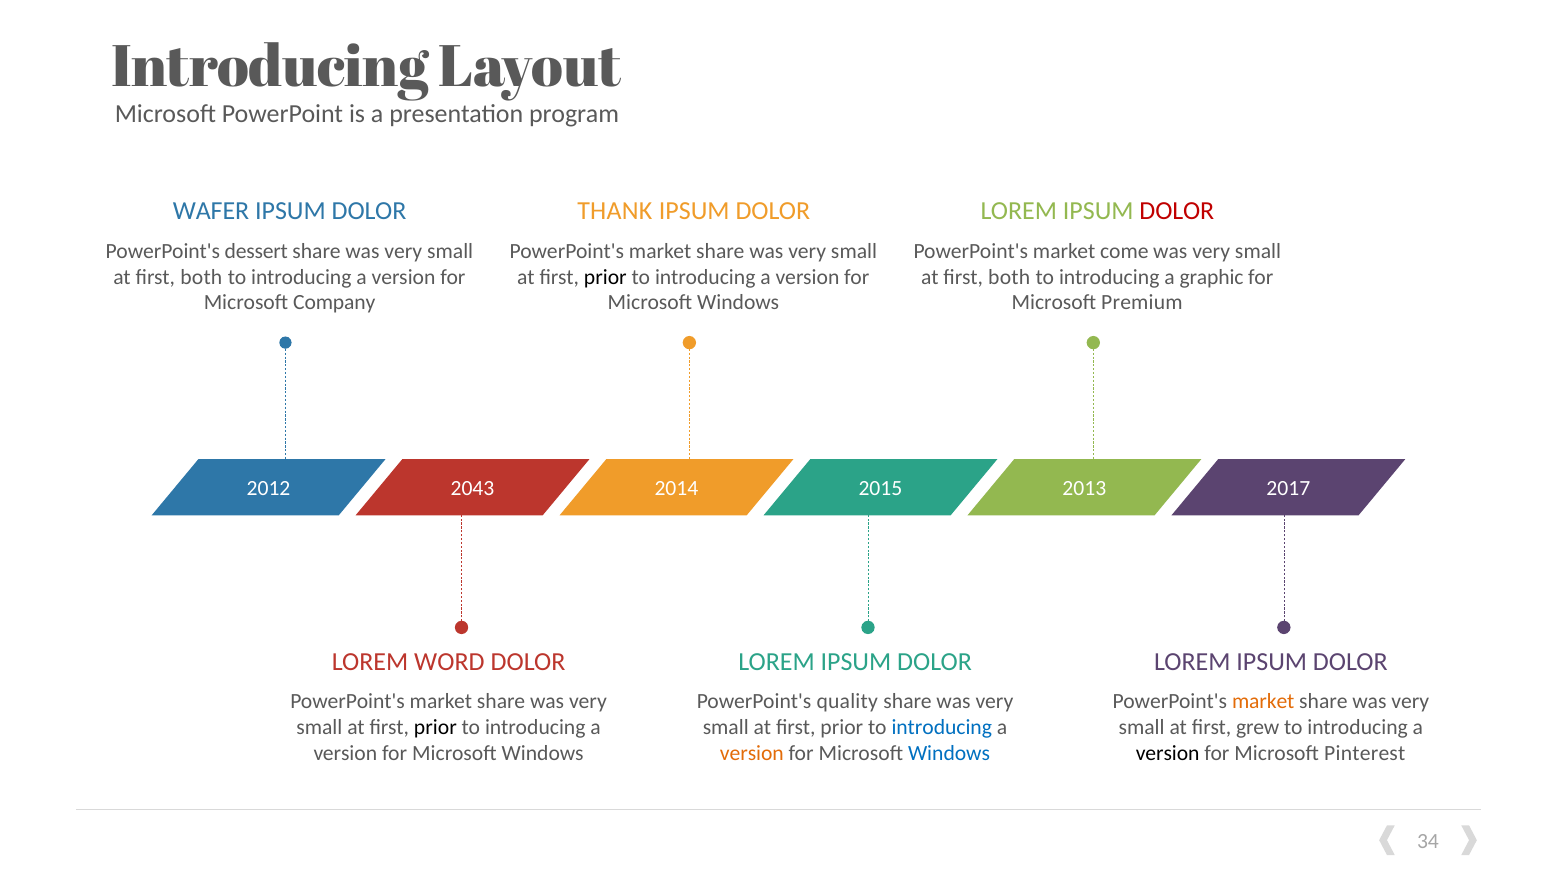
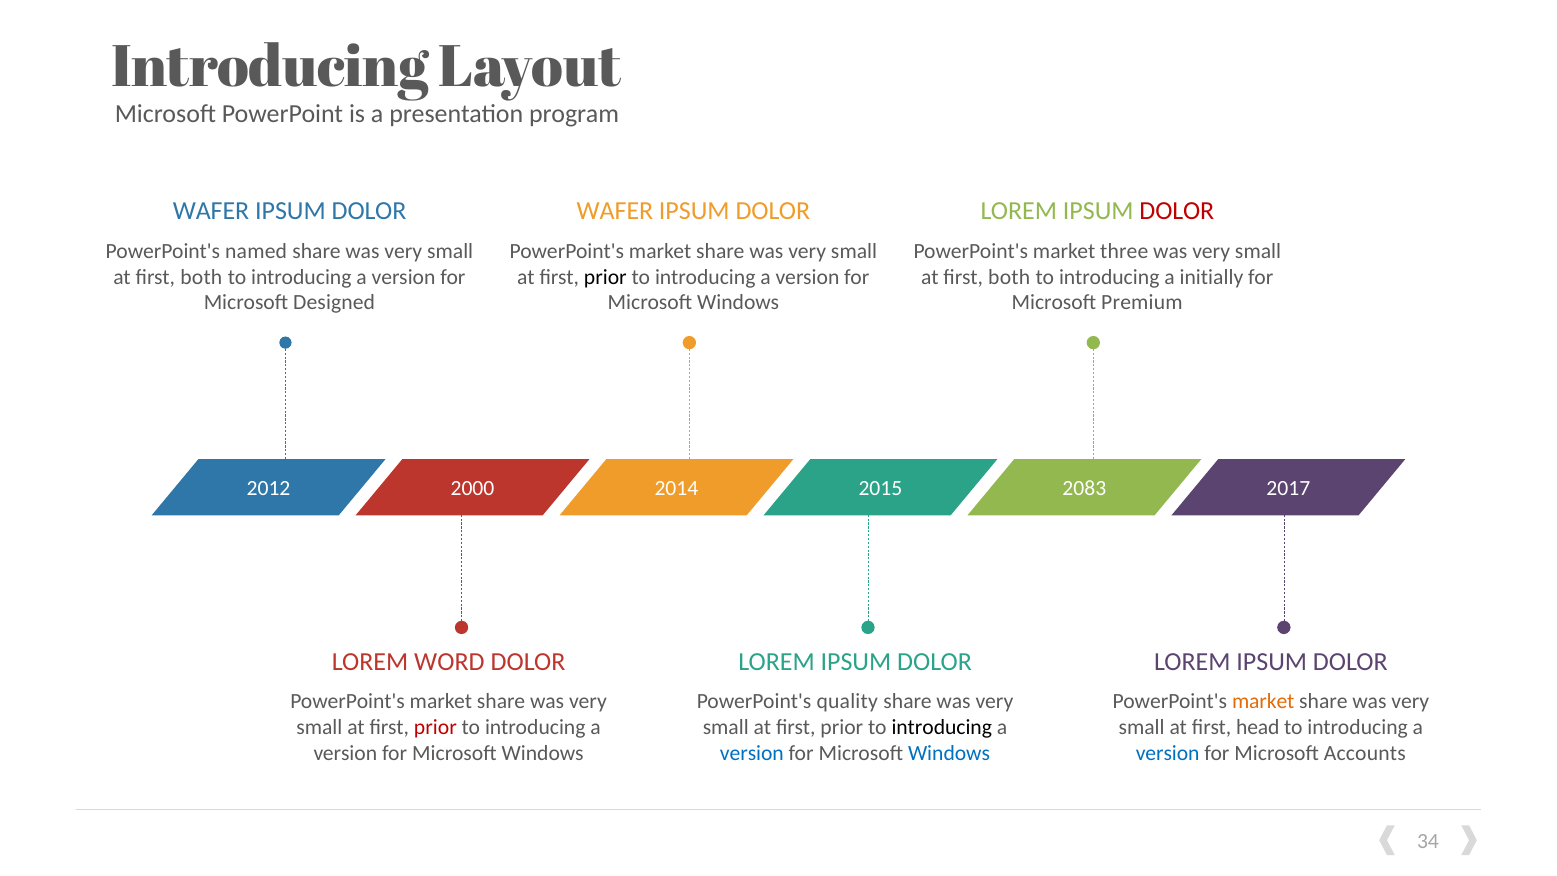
THANK at (615, 211): THANK -> WAFER
dessert: dessert -> named
come: come -> three
graphic: graphic -> initially
Company: Company -> Designed
2043: 2043 -> 2000
2013: 2013 -> 2083
prior at (435, 728) colour: black -> red
introducing at (942, 728) colour: blue -> black
grew: grew -> head
version at (752, 754) colour: orange -> blue
version at (1168, 754) colour: black -> blue
Pinterest: Pinterest -> Accounts
